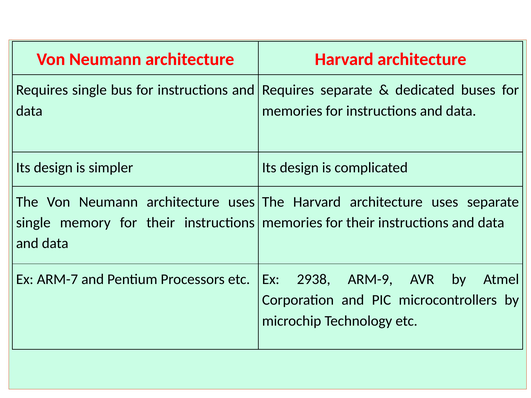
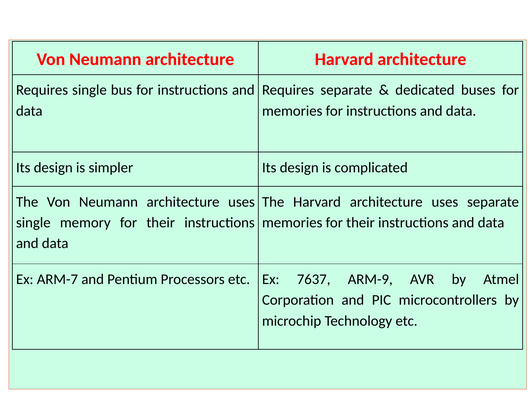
2938: 2938 -> 7637
